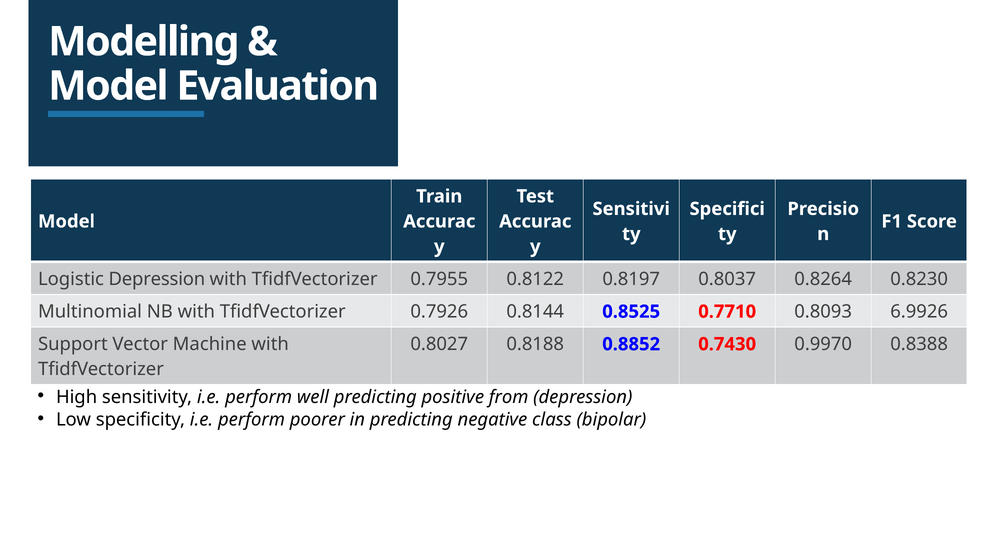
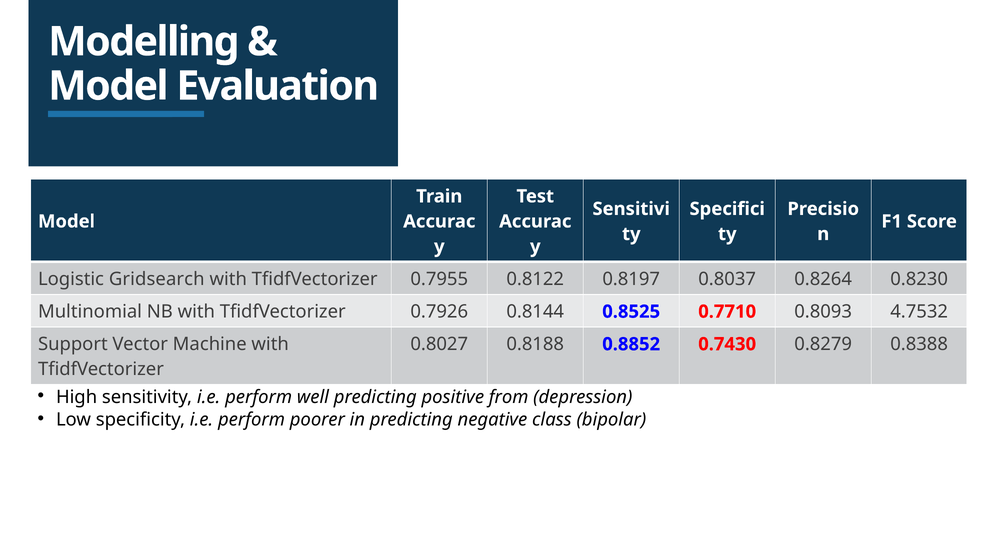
Logistic Depression: Depression -> Gridsearch
6.9926: 6.9926 -> 4.7532
0.9970: 0.9970 -> 0.8279
